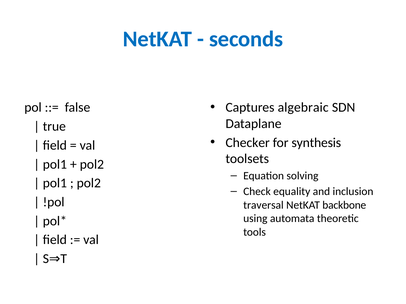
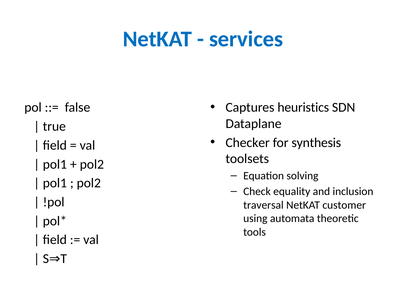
seconds: seconds -> services
algebraic: algebraic -> heuristics
backbone: backbone -> customer
